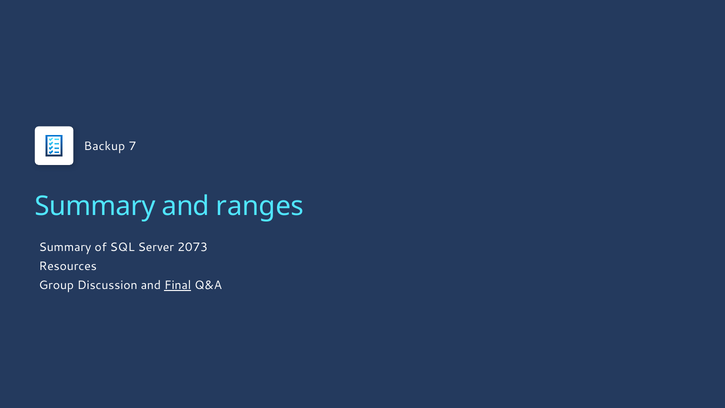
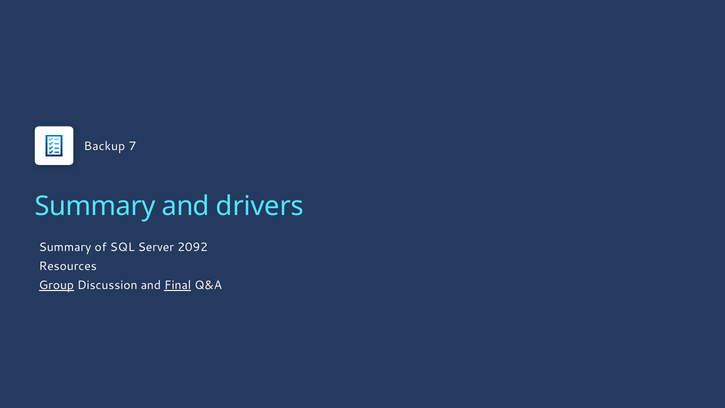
ranges: ranges -> drivers
2073: 2073 -> 2092
Group underline: none -> present
